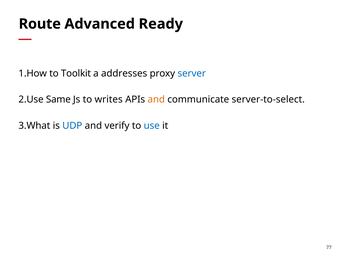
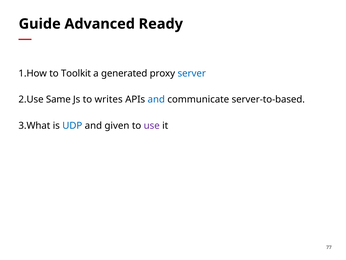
Route: Route -> Guide
addresses: addresses -> generated
and at (156, 99) colour: orange -> blue
server-to-select: server-to-select -> server-to-based
verify: verify -> given
use colour: blue -> purple
